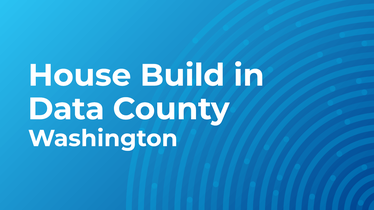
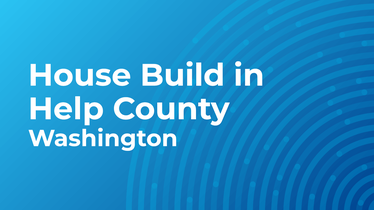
Data: Data -> Help
